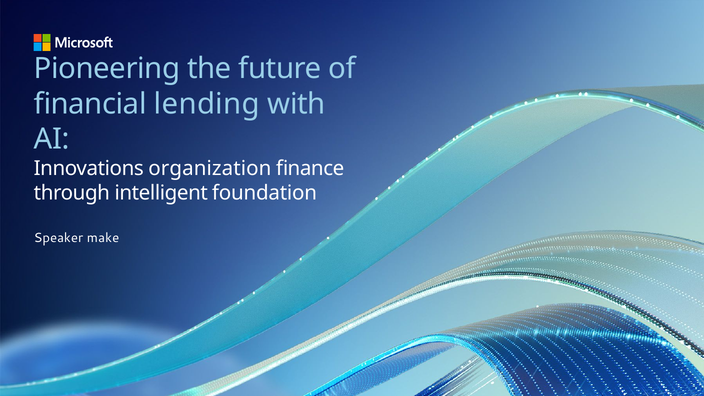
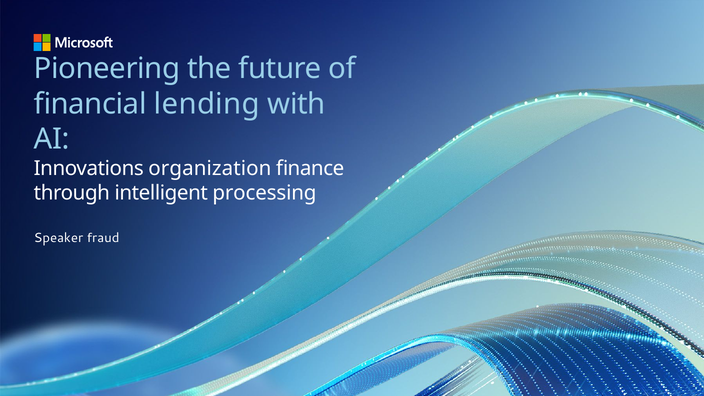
foundation: foundation -> processing
make: make -> fraud
